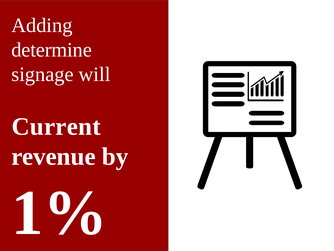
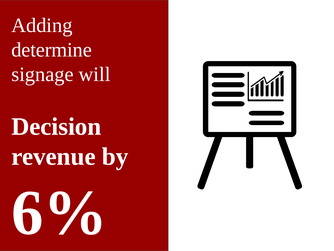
Current: Current -> Decision
1%: 1% -> 6%
